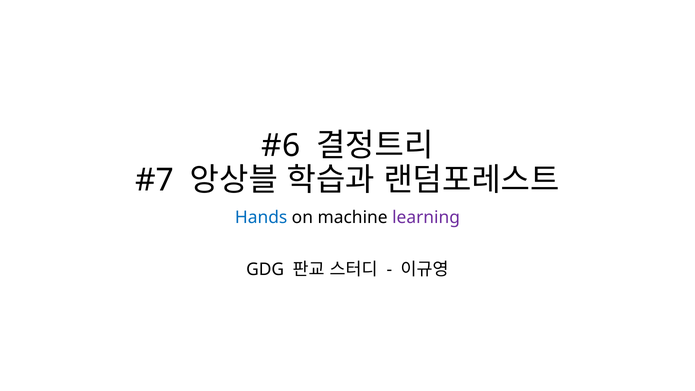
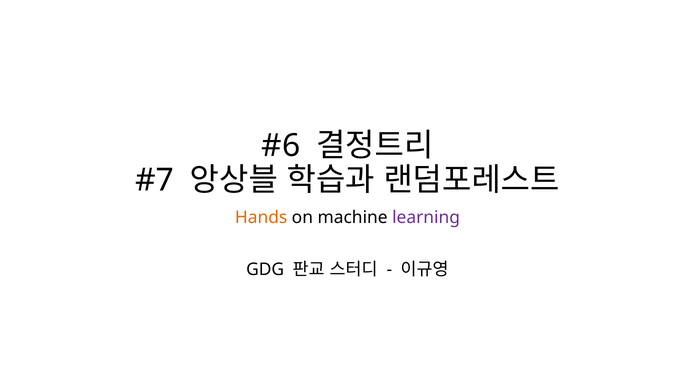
Hands colour: blue -> orange
